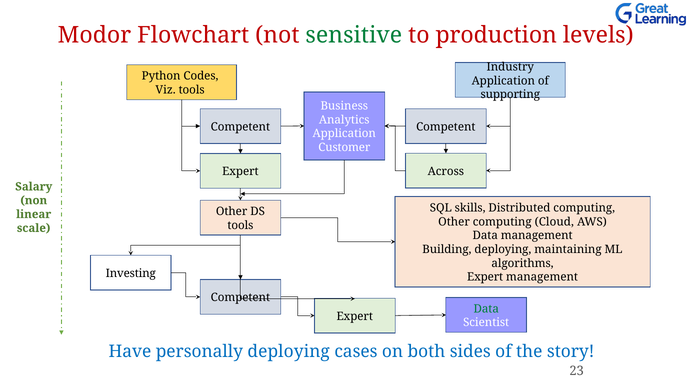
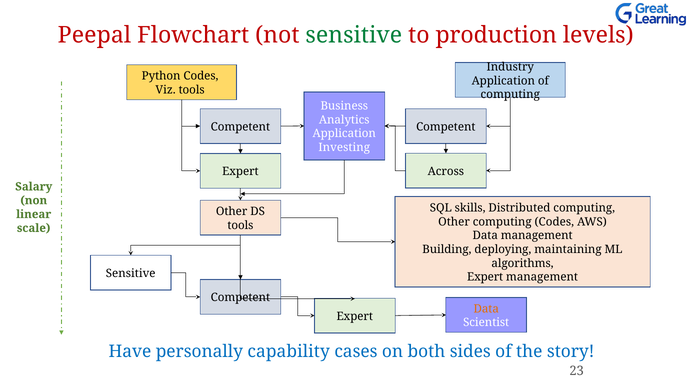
Modor: Modor -> Peepal
supporting at (510, 95): supporting -> computing
Customer: Customer -> Investing
computing Cloud: Cloud -> Codes
Investing at (131, 274): Investing -> Sensitive
Data at (486, 309) colour: green -> orange
personally deploying: deploying -> capability
